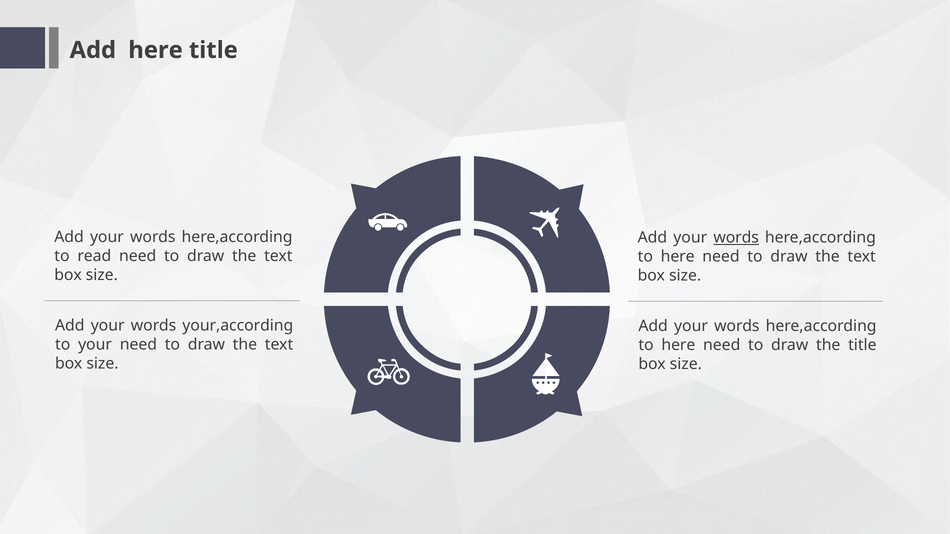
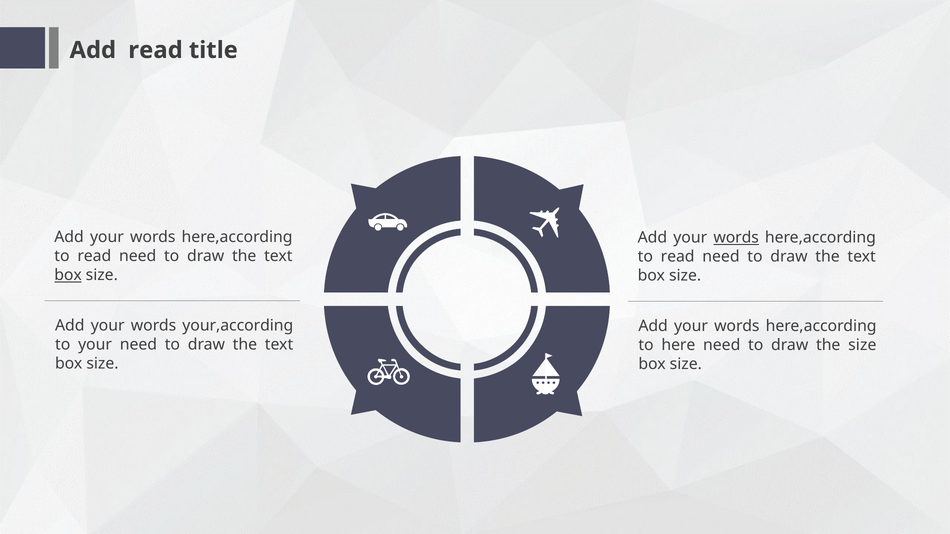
Add here: here -> read
here at (678, 257): here -> read
box at (68, 275) underline: none -> present
the title: title -> size
